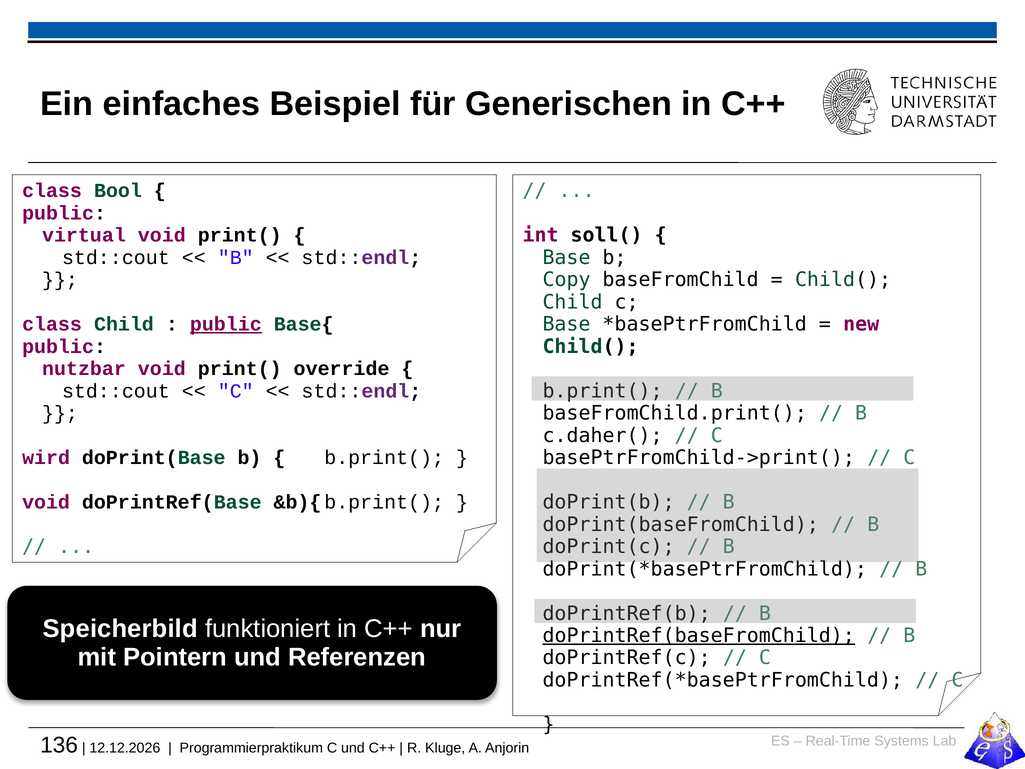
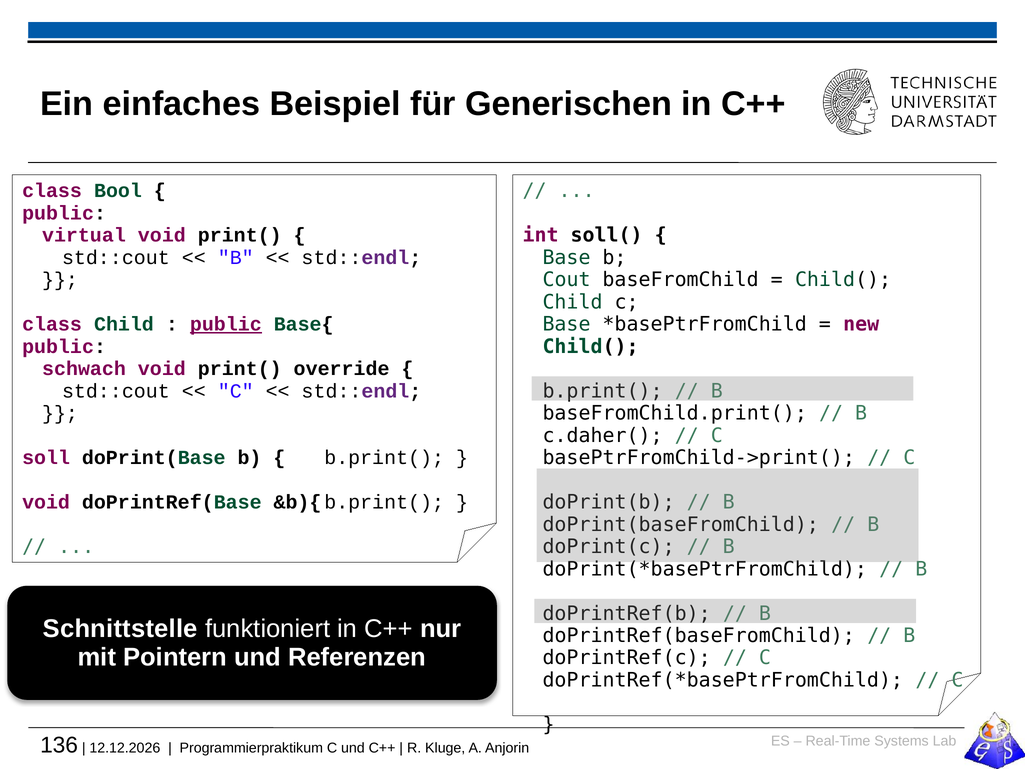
Copy: Copy -> Cout
nutzbar: nutzbar -> schwach
wird: wird -> soll
Speicherbild: Speicherbild -> Schnittstelle
doPrintRef(baseFromChild underline: present -> none
